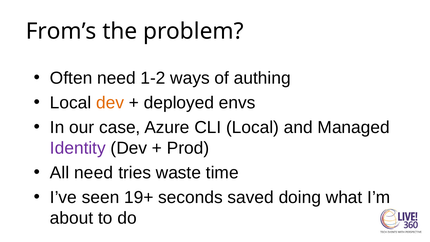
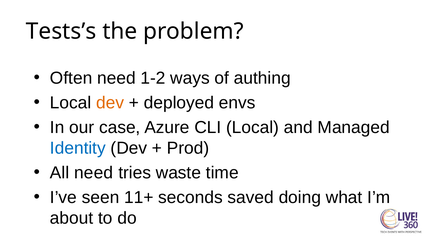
From’s: From’s -> Tests’s
Identity colour: purple -> blue
19+: 19+ -> 11+
